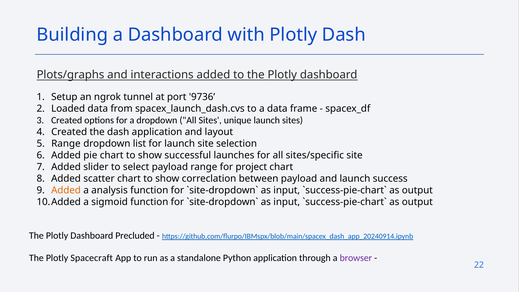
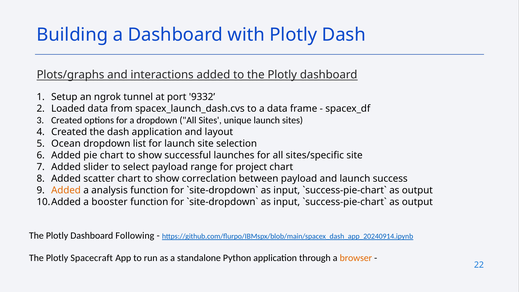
9736: 9736 -> 9332
Range at (66, 144): Range -> Ocean
sigmoid: sigmoid -> booster
Precluded: Precluded -> Following
browser colour: purple -> orange
